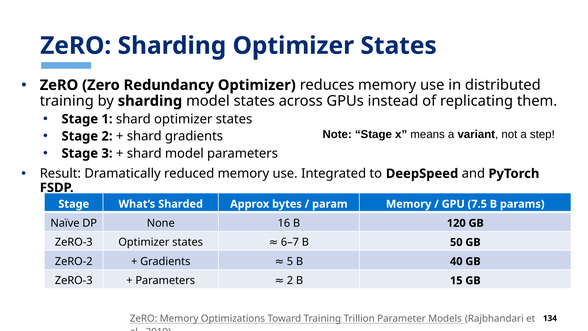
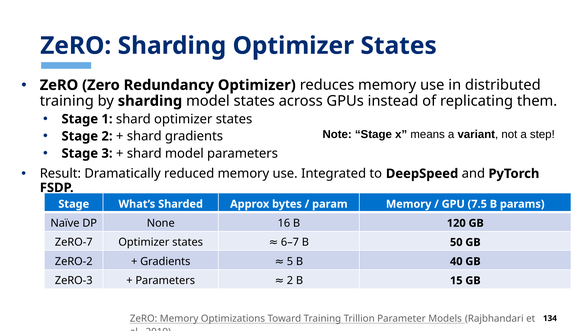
ZeRO-3 at (74, 242): ZeRO-3 -> ZeRO-7
